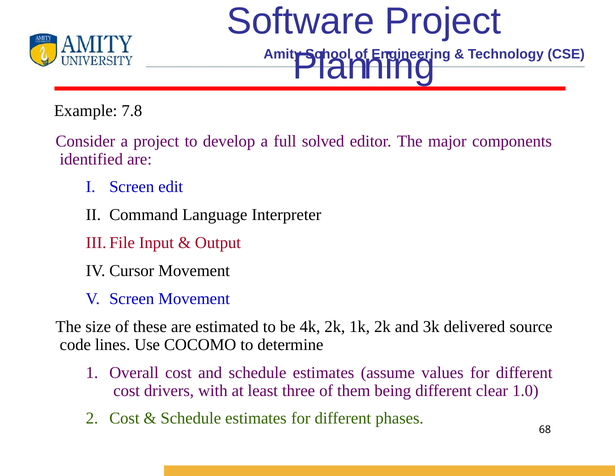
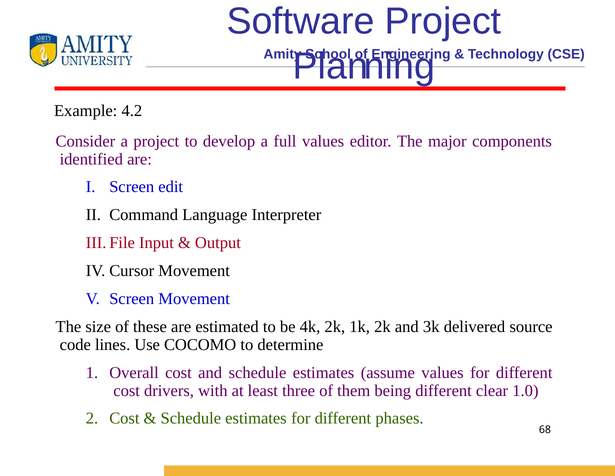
7.8: 7.8 -> 4.2
full solved: solved -> values
